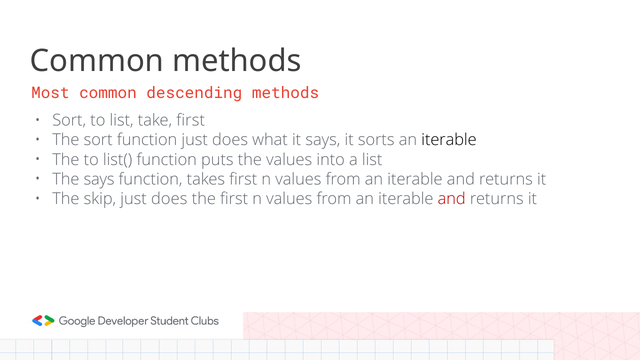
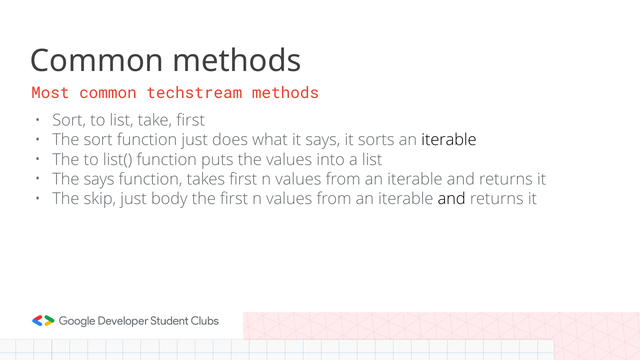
descending: descending -> techstream
skip just does: does -> body
and at (452, 199) colour: red -> black
